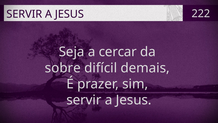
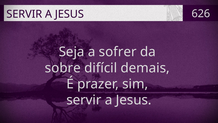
222: 222 -> 626
cercar: cercar -> sofrer
